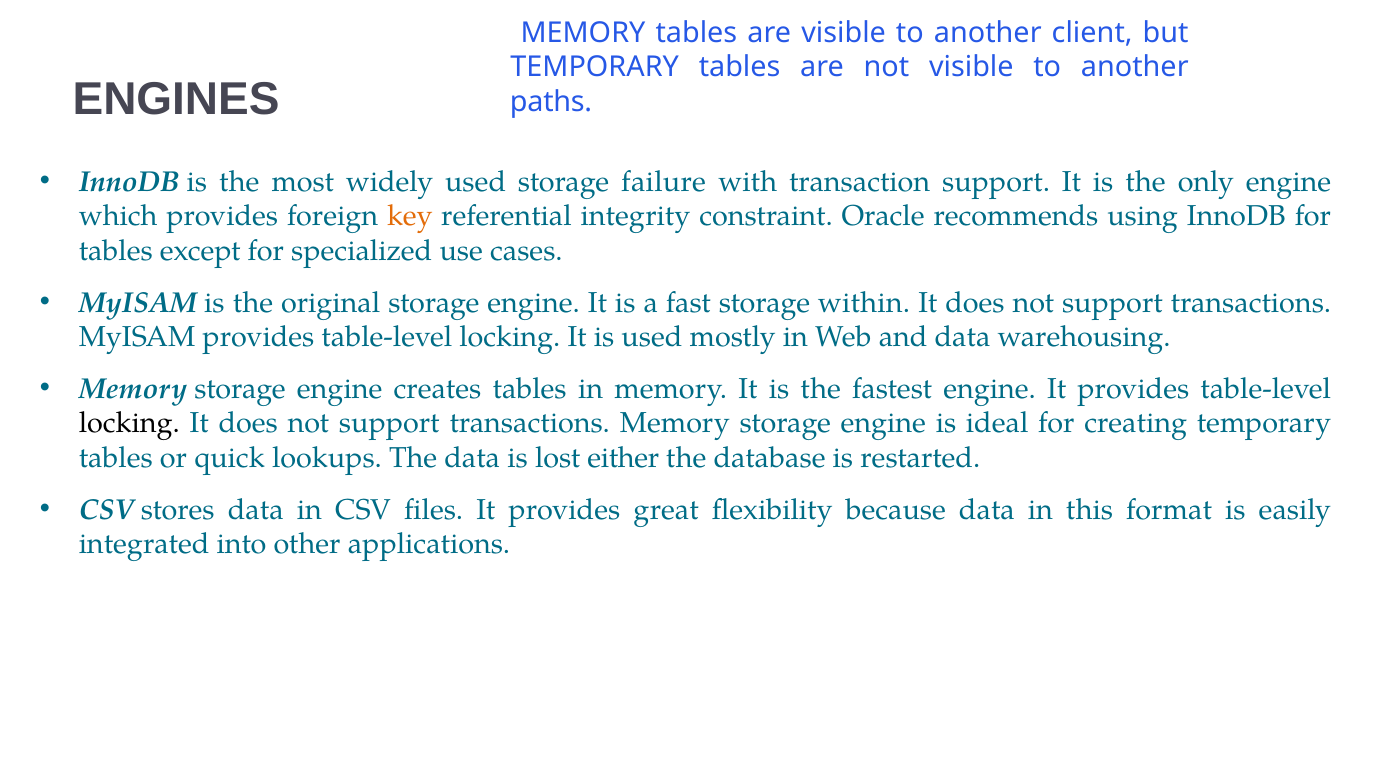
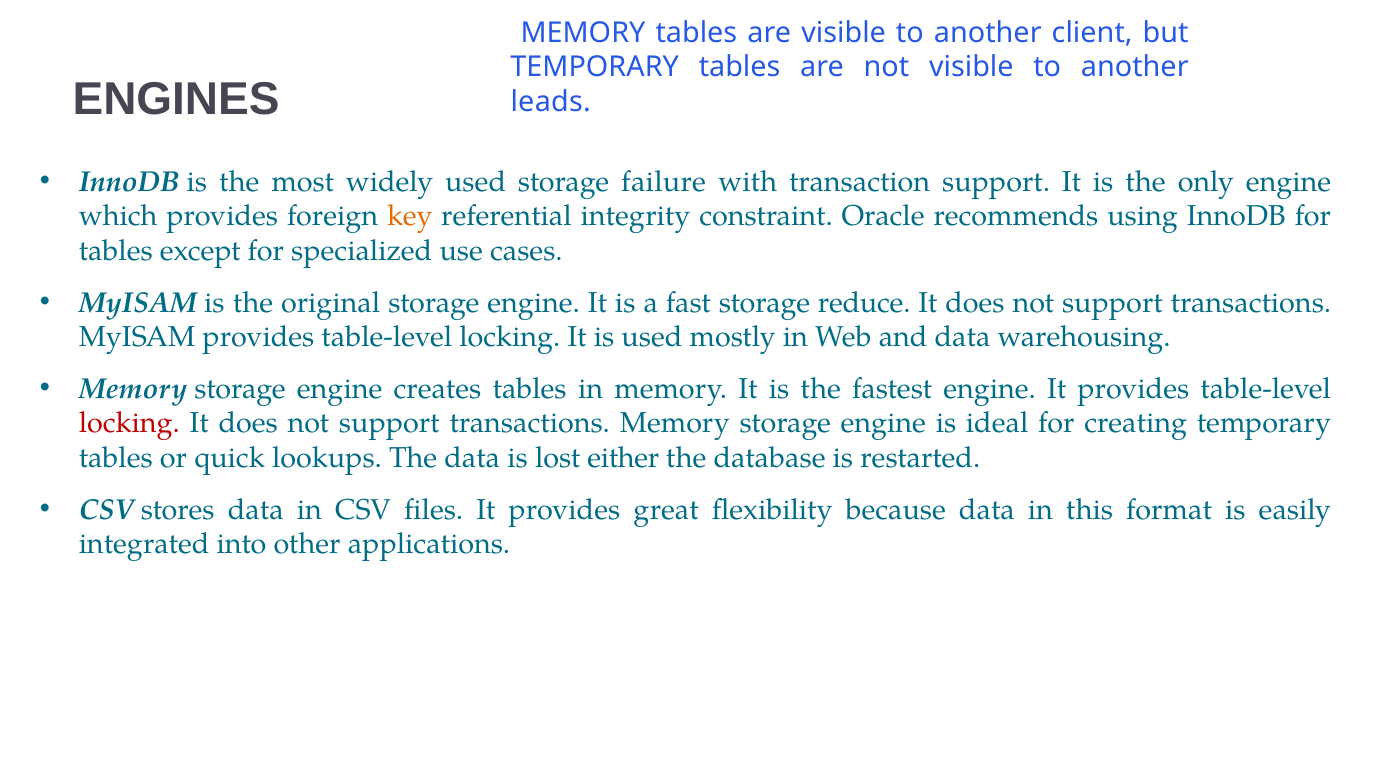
paths: paths -> leads
within: within -> reduce
locking at (129, 423) colour: black -> red
